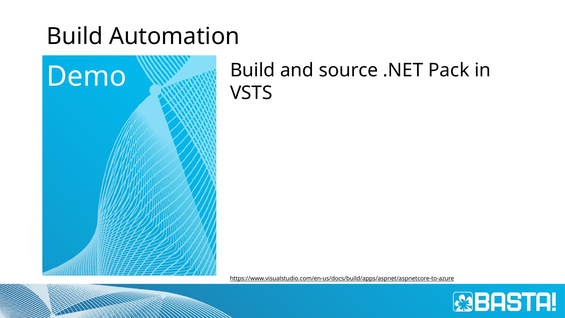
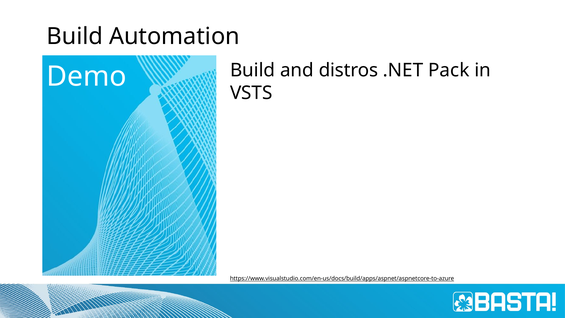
source: source -> distros
